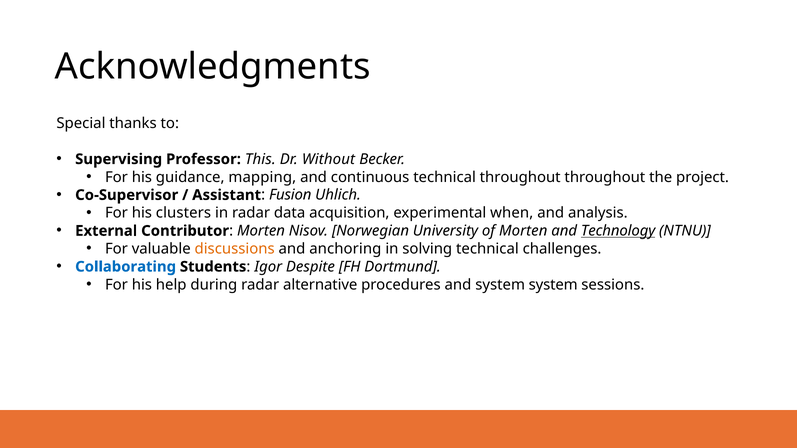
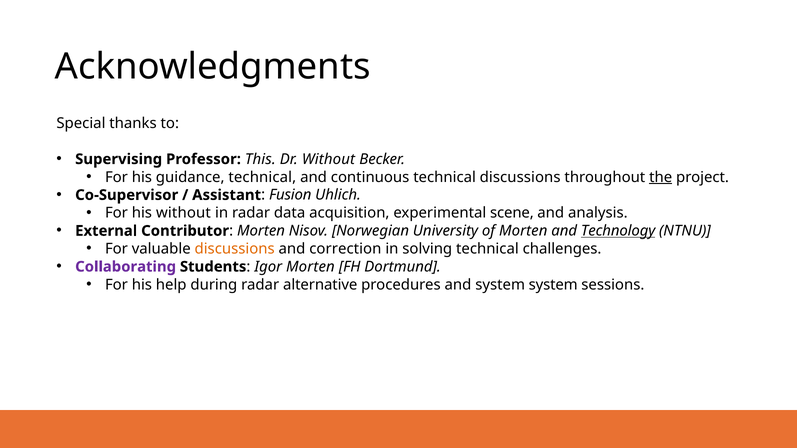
guidance mapping: mapping -> technical
technical throughout: throughout -> discussions
the underline: none -> present
his clusters: clusters -> without
when: when -> scene
anchoring: anchoring -> correction
Collaborating colour: blue -> purple
Igor Despite: Despite -> Morten
